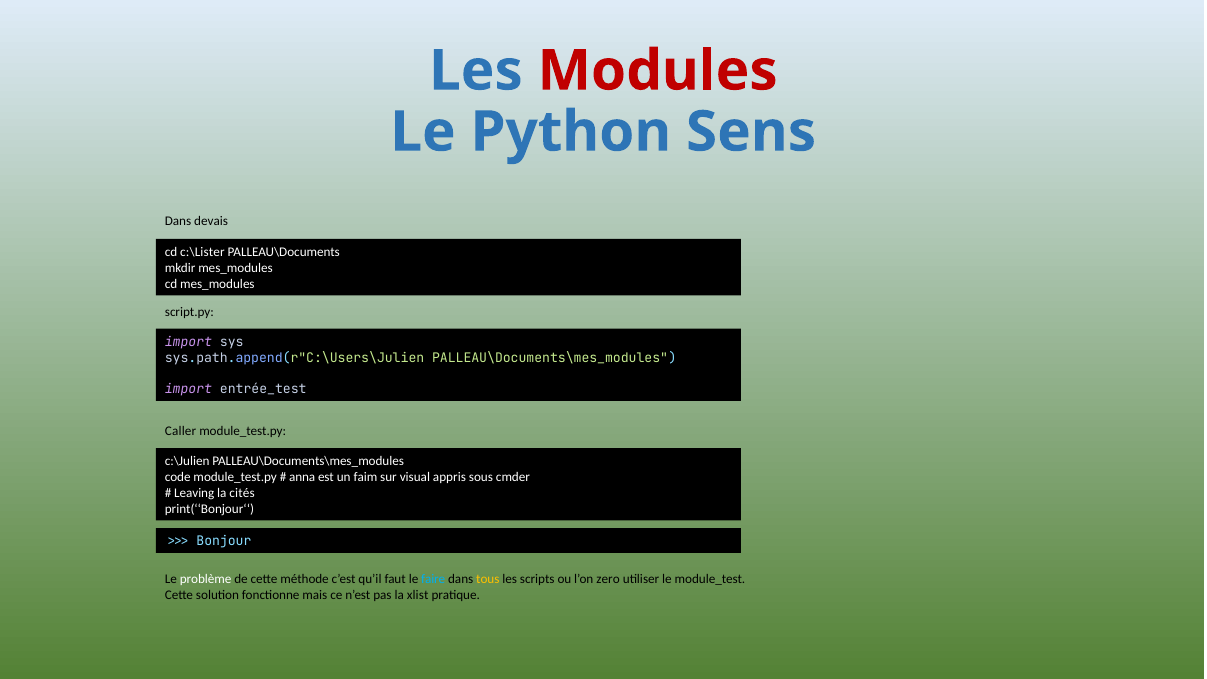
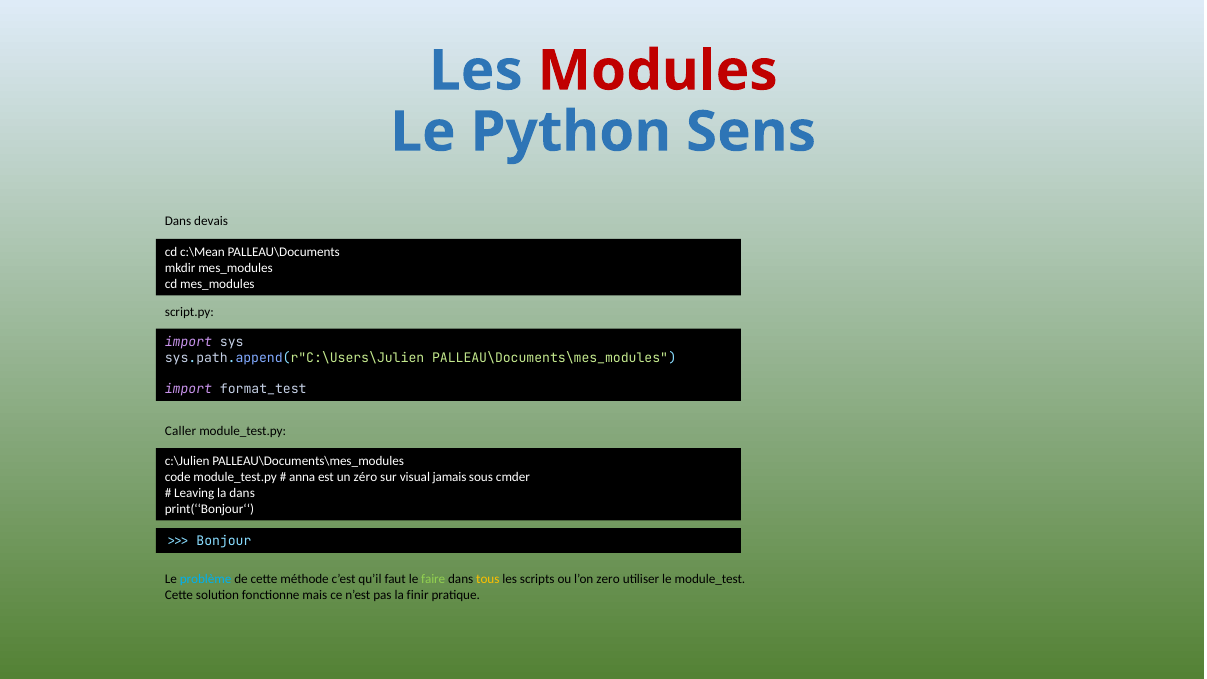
c:\Lister: c:\Lister -> c:\Mean
entrée_test: entrée_test -> format_test
faim: faim -> zéro
appris: appris -> jamais
la cités: cités -> dans
problème colour: white -> light blue
faire colour: light blue -> light green
xlist: xlist -> finir
